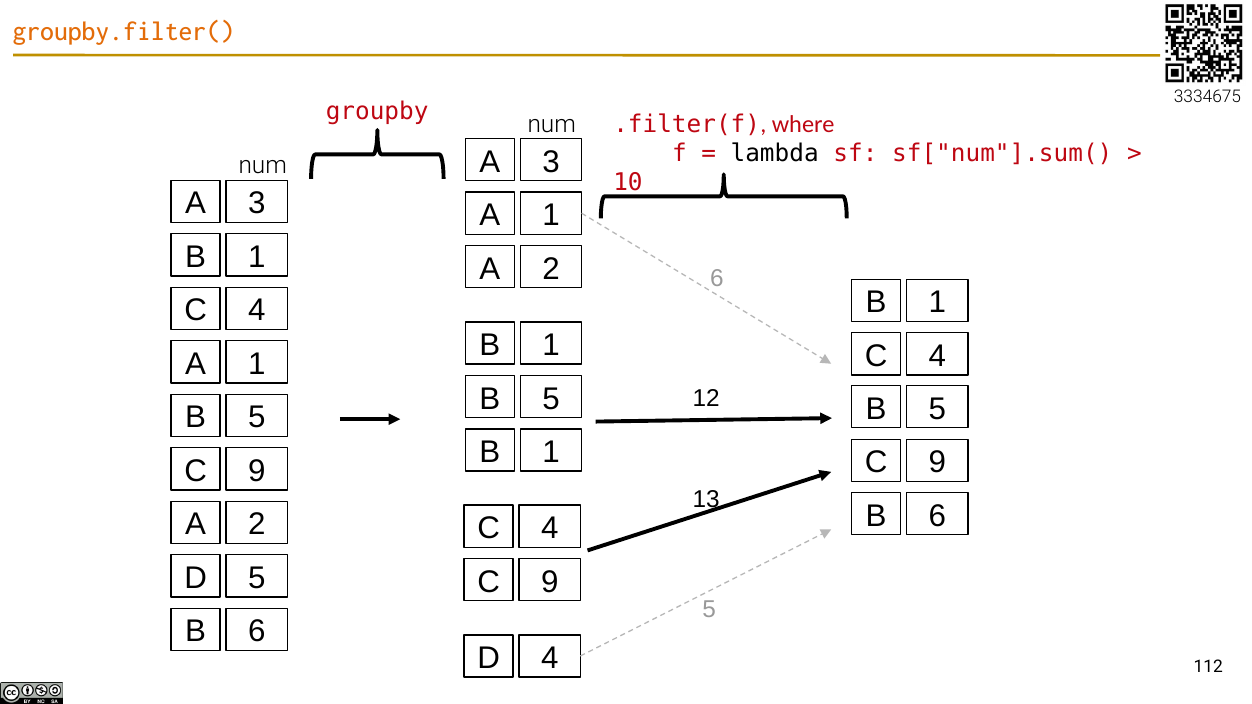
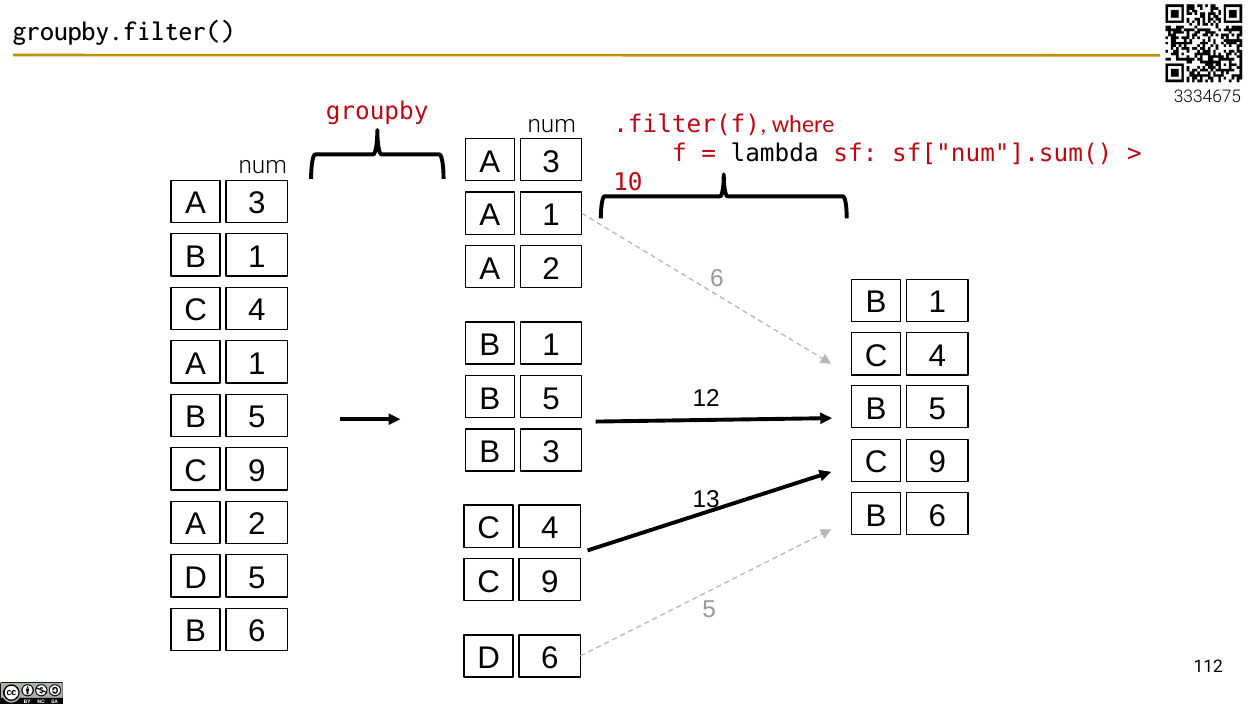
groupby.filter( colour: orange -> black
1 at (551, 452): 1 -> 3
D 4: 4 -> 6
